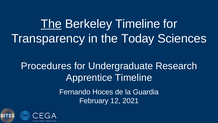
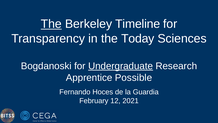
Procedures: Procedures -> Bogdanoski
Undergraduate underline: none -> present
Apprentice Timeline: Timeline -> Possible
